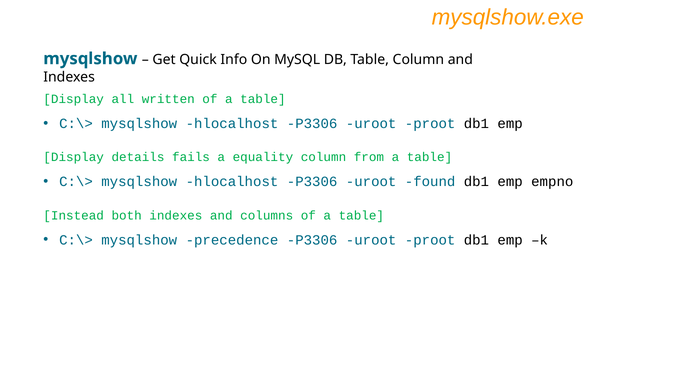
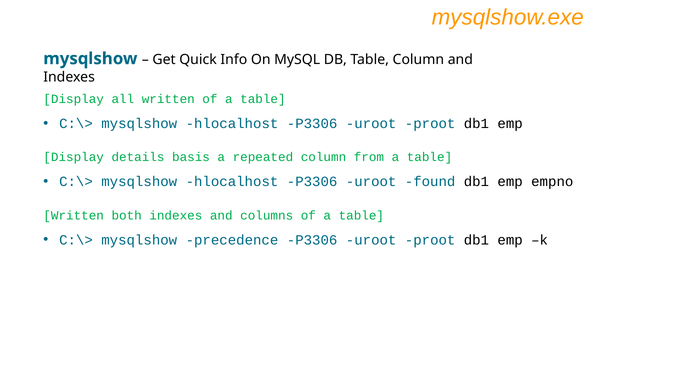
fails: fails -> basis
equality: equality -> repeated
Instead at (74, 215): Instead -> Written
